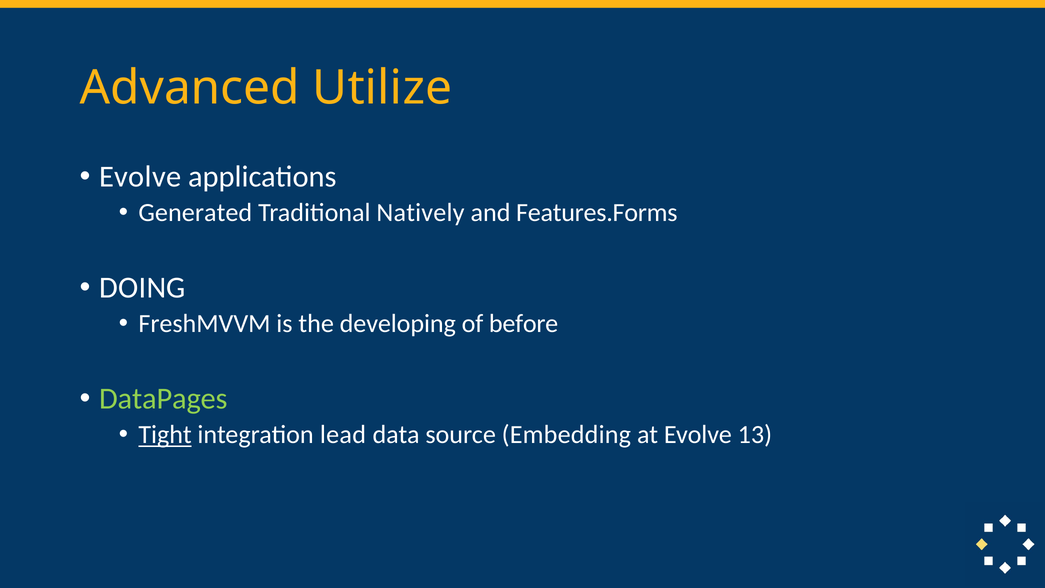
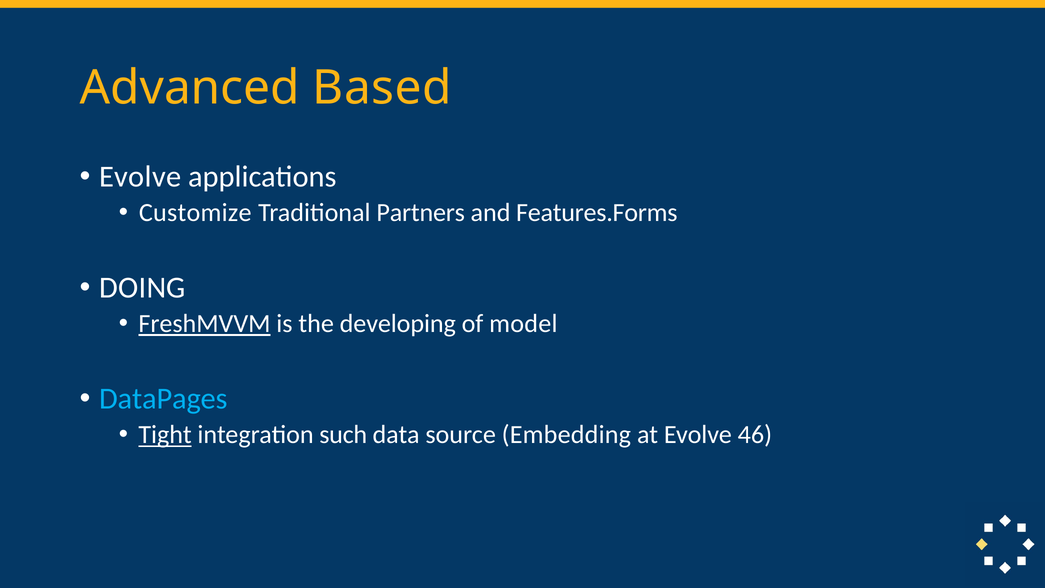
Utilize: Utilize -> Based
Generated: Generated -> Customize
Natively: Natively -> Partners
FreshMVVM underline: none -> present
before: before -> model
DataPages colour: light green -> light blue
lead: lead -> such
13: 13 -> 46
